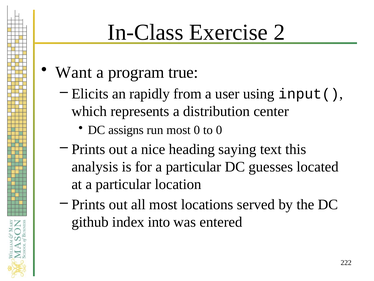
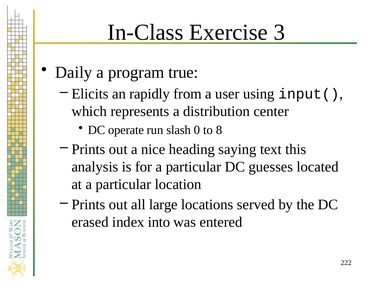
2: 2 -> 3
Want: Want -> Daily
assigns: assigns -> operate
run most: most -> slash
to 0: 0 -> 8
all most: most -> large
github: github -> erased
